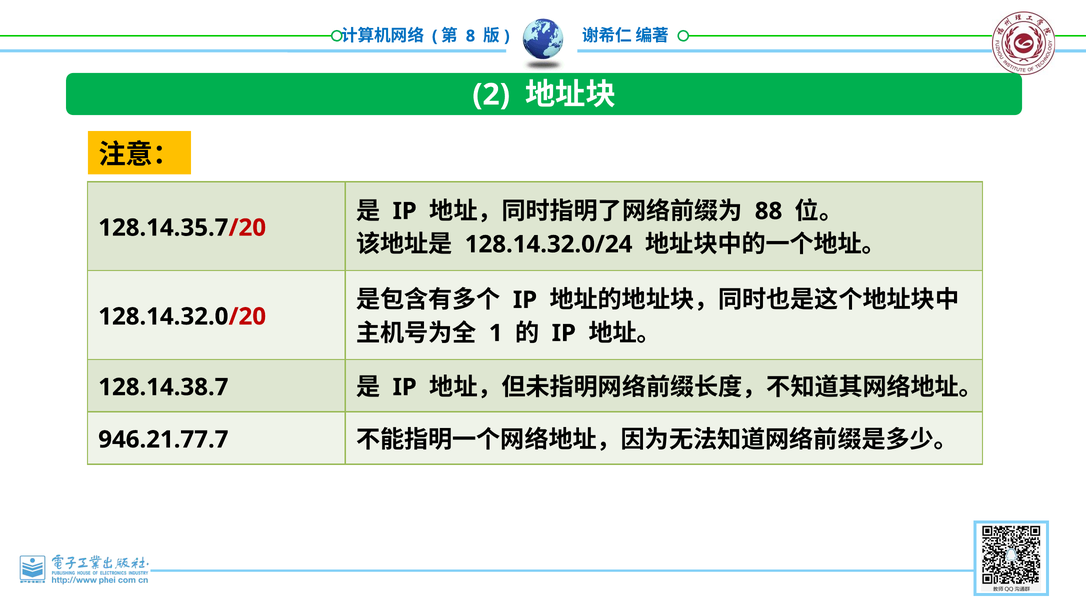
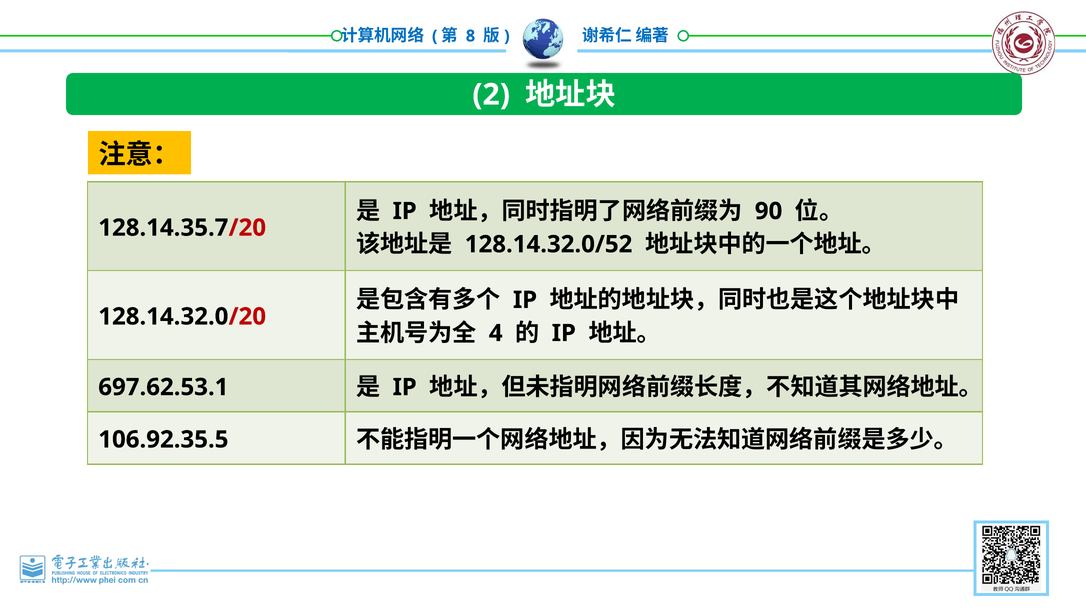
88: 88 -> 90
128.14.32.0/24: 128.14.32.0/24 -> 128.14.32.0/52
1: 1 -> 4
128.14.38.7: 128.14.38.7 -> 697.62.53.1
946.21.77.7: 946.21.77.7 -> 106.92.35.5
